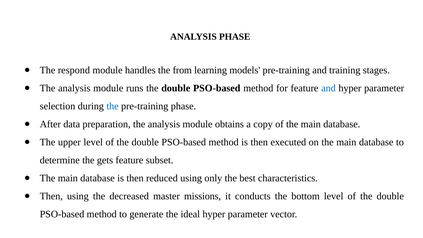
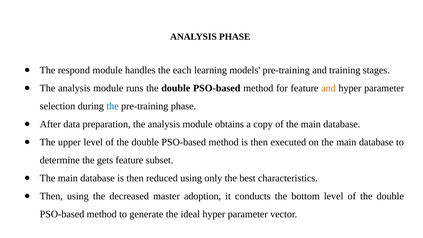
from: from -> each
and at (329, 88) colour: blue -> orange
missions: missions -> adoption
